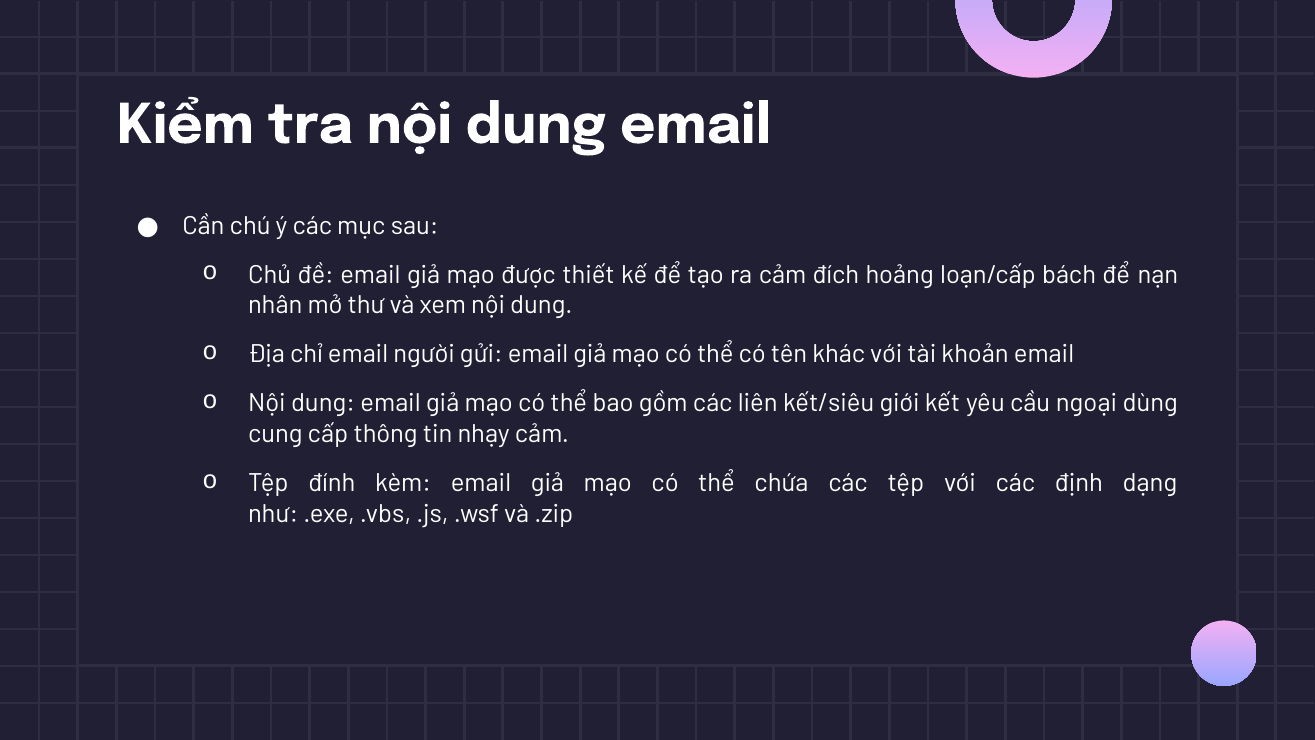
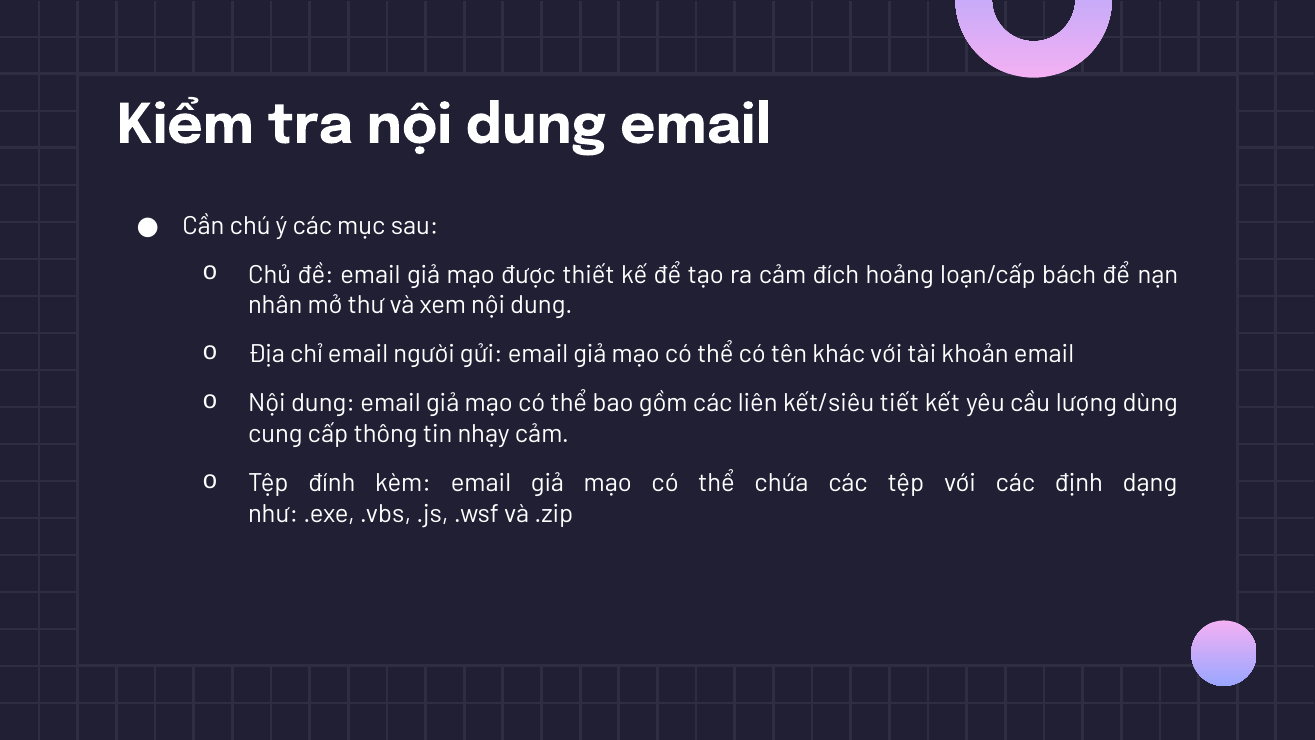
giới: giới -> tiết
ngoại: ngoại -> lượng
